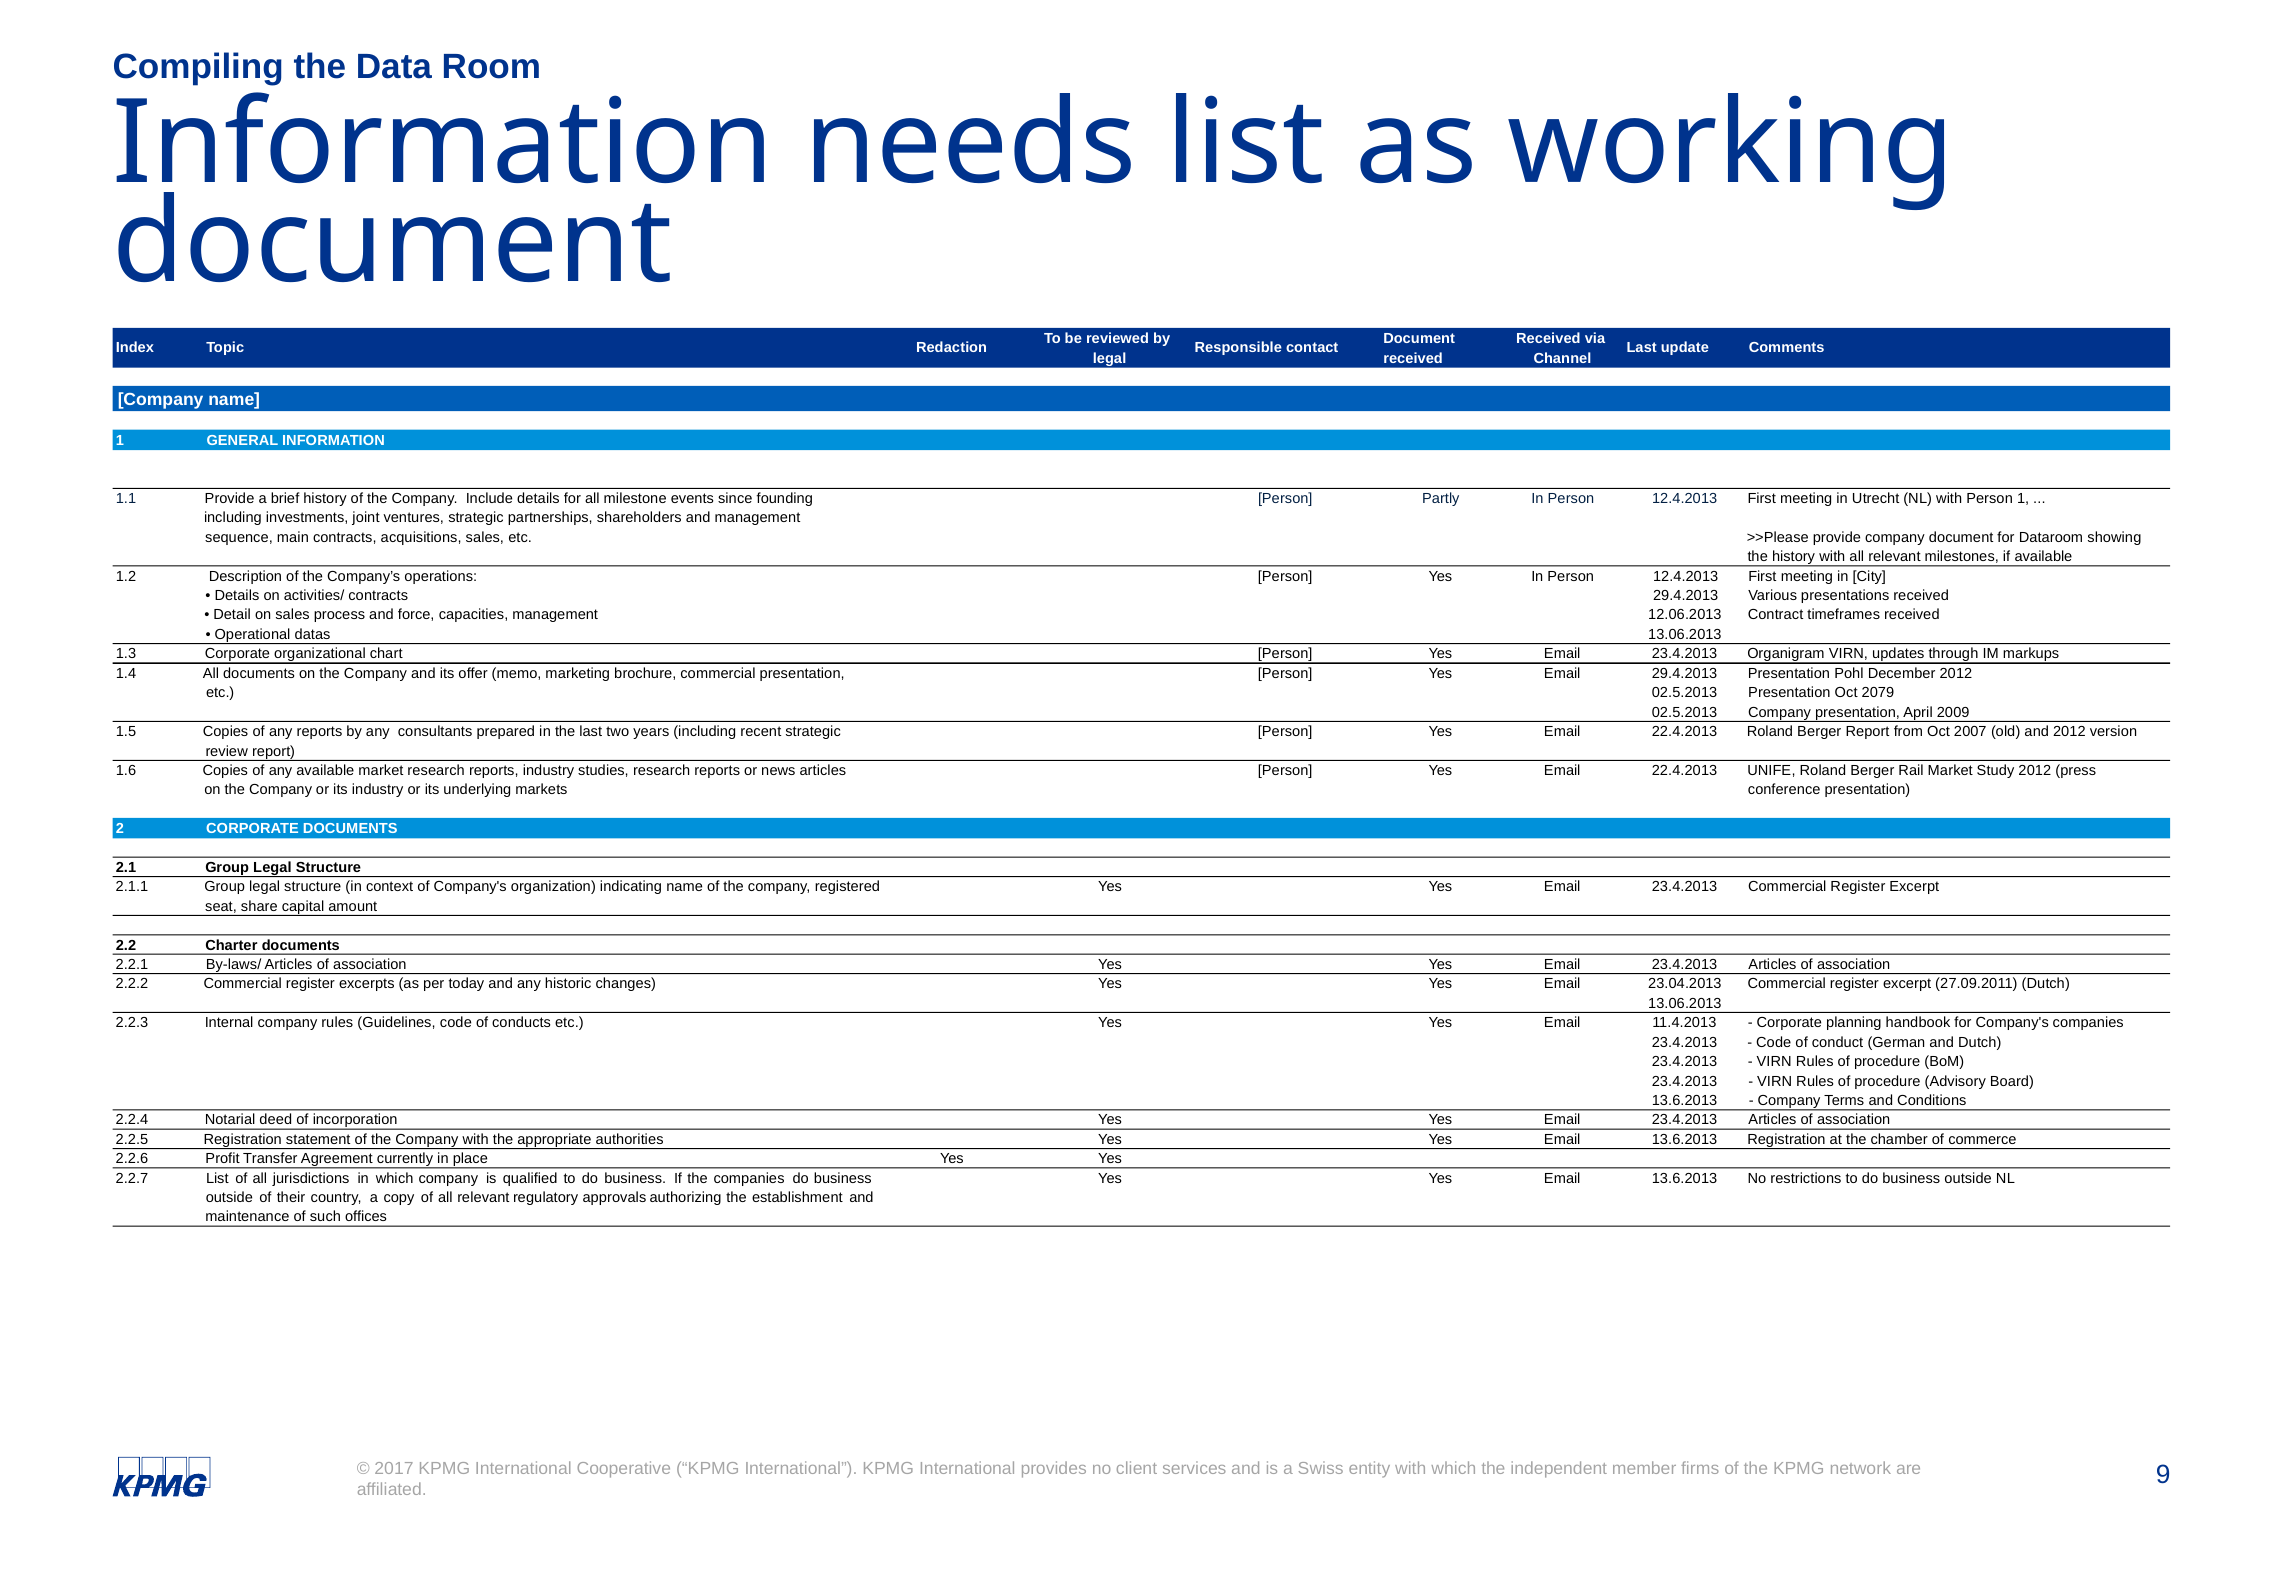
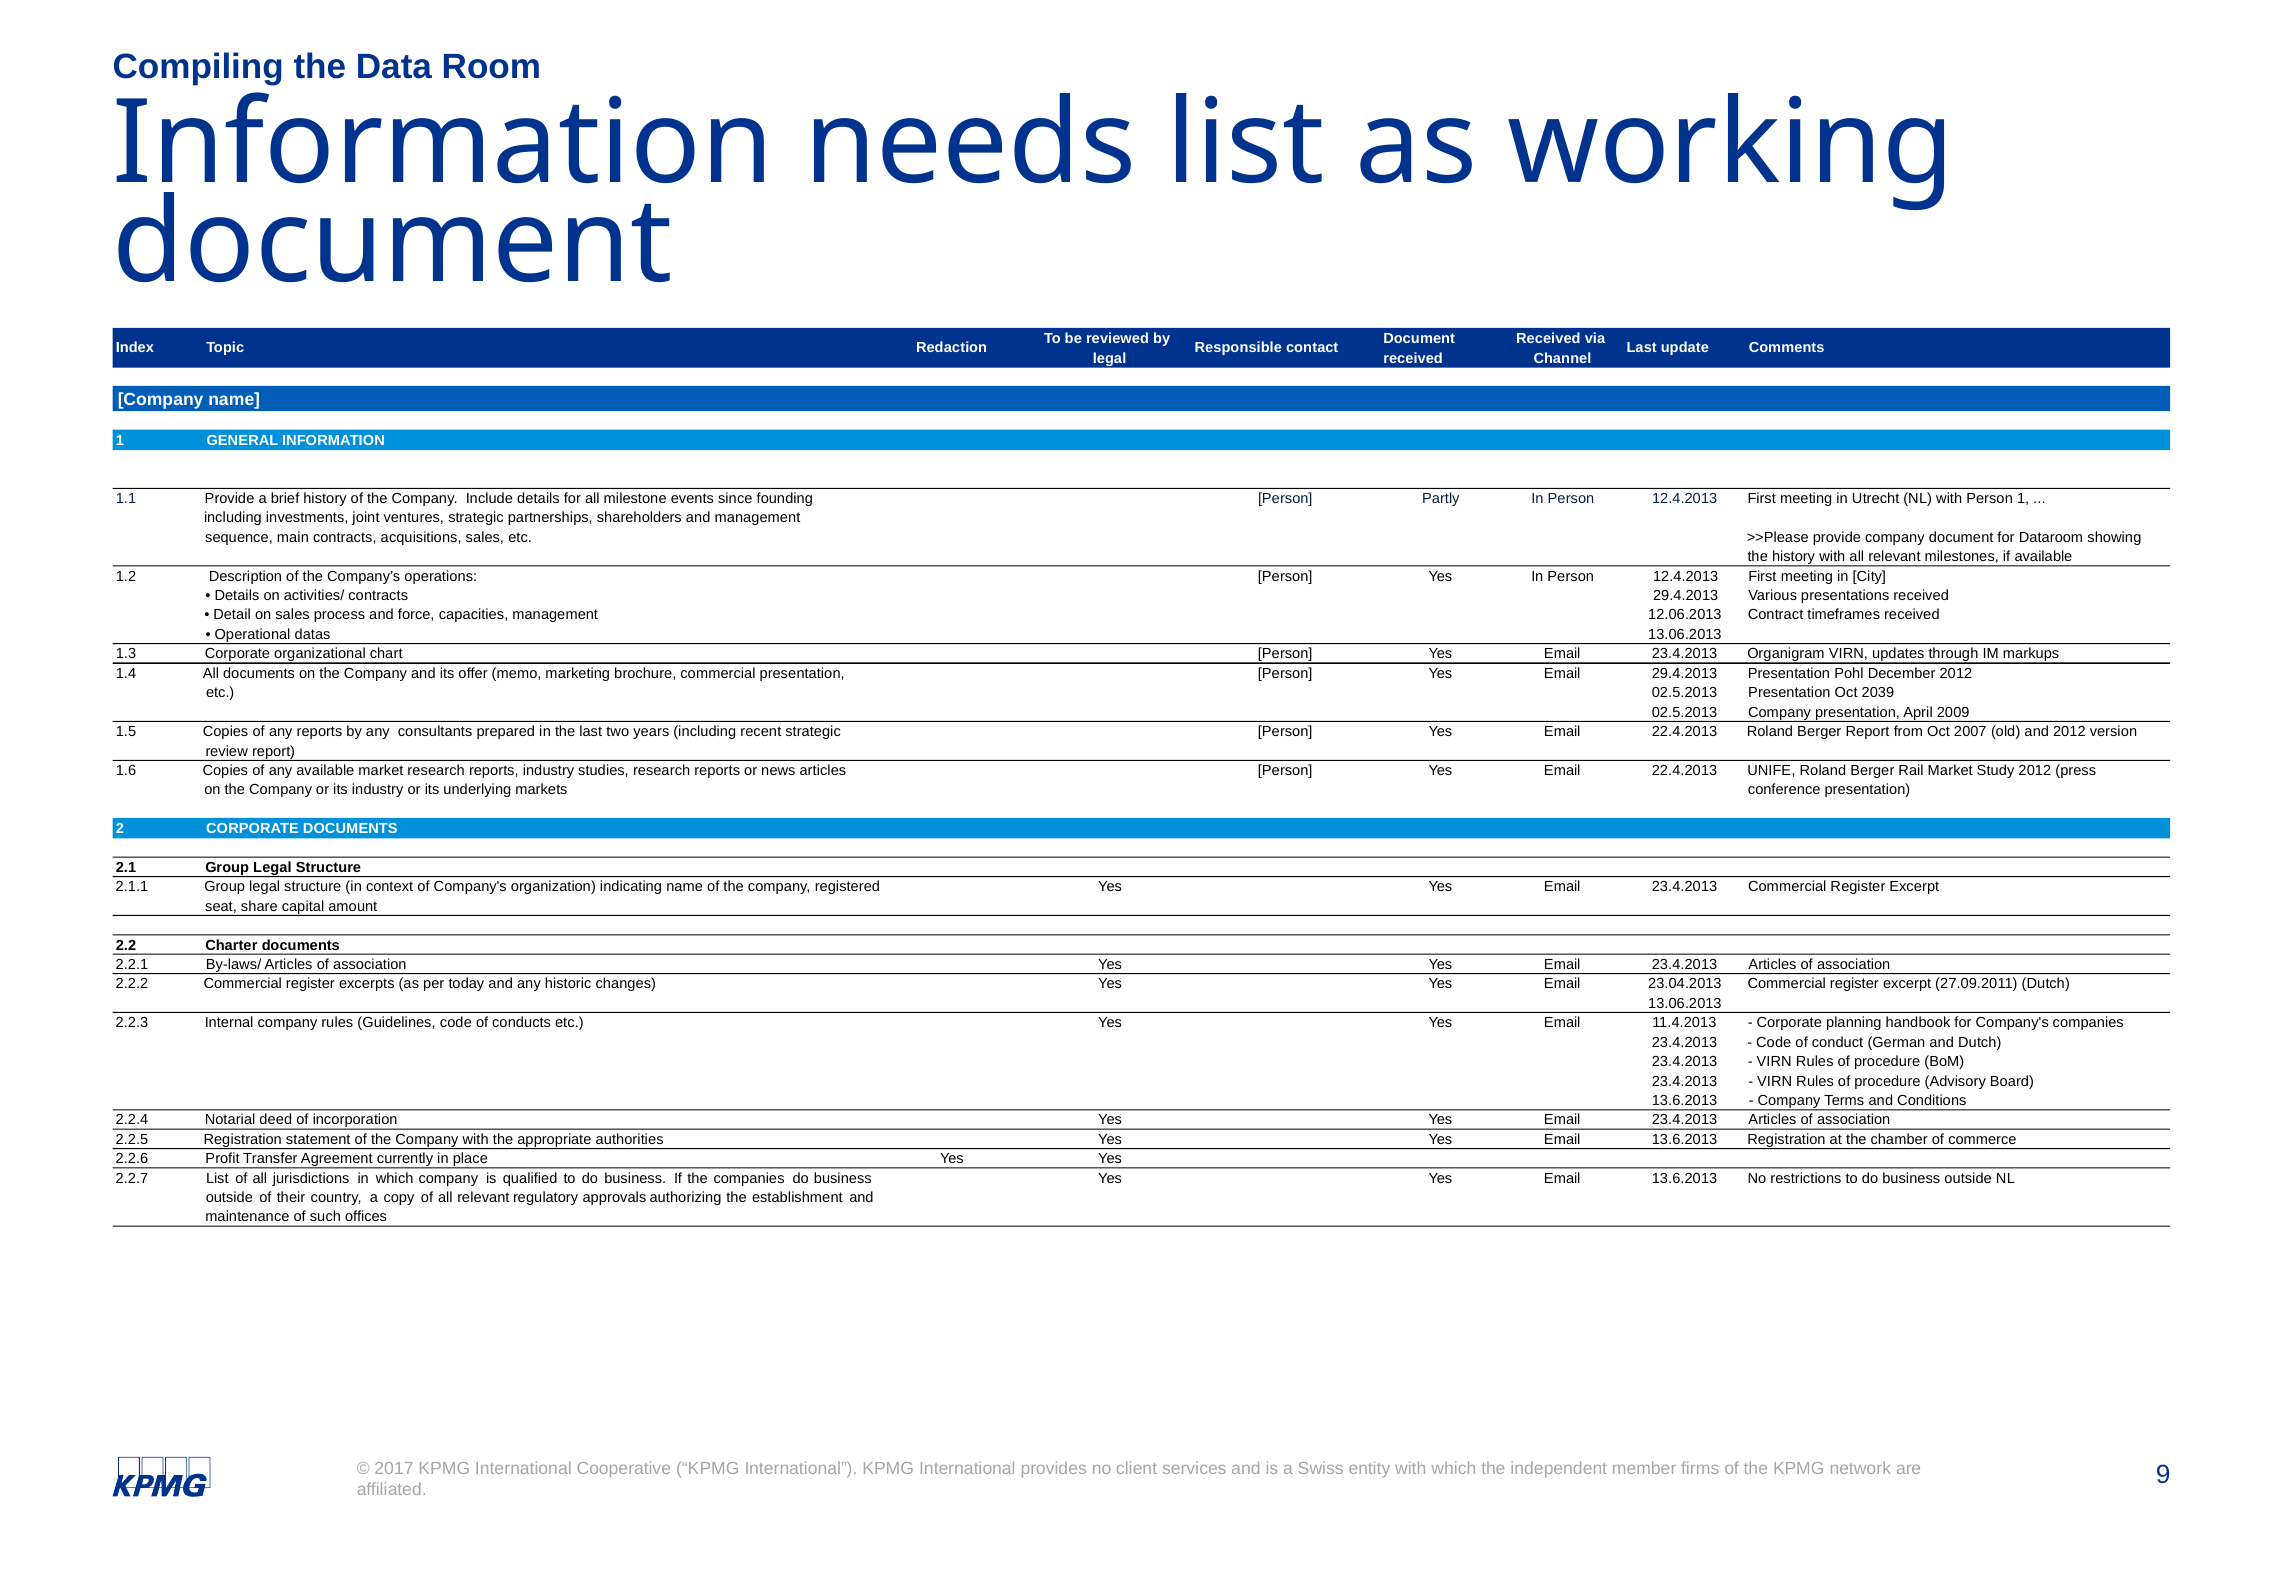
2079: 2079 -> 2039
